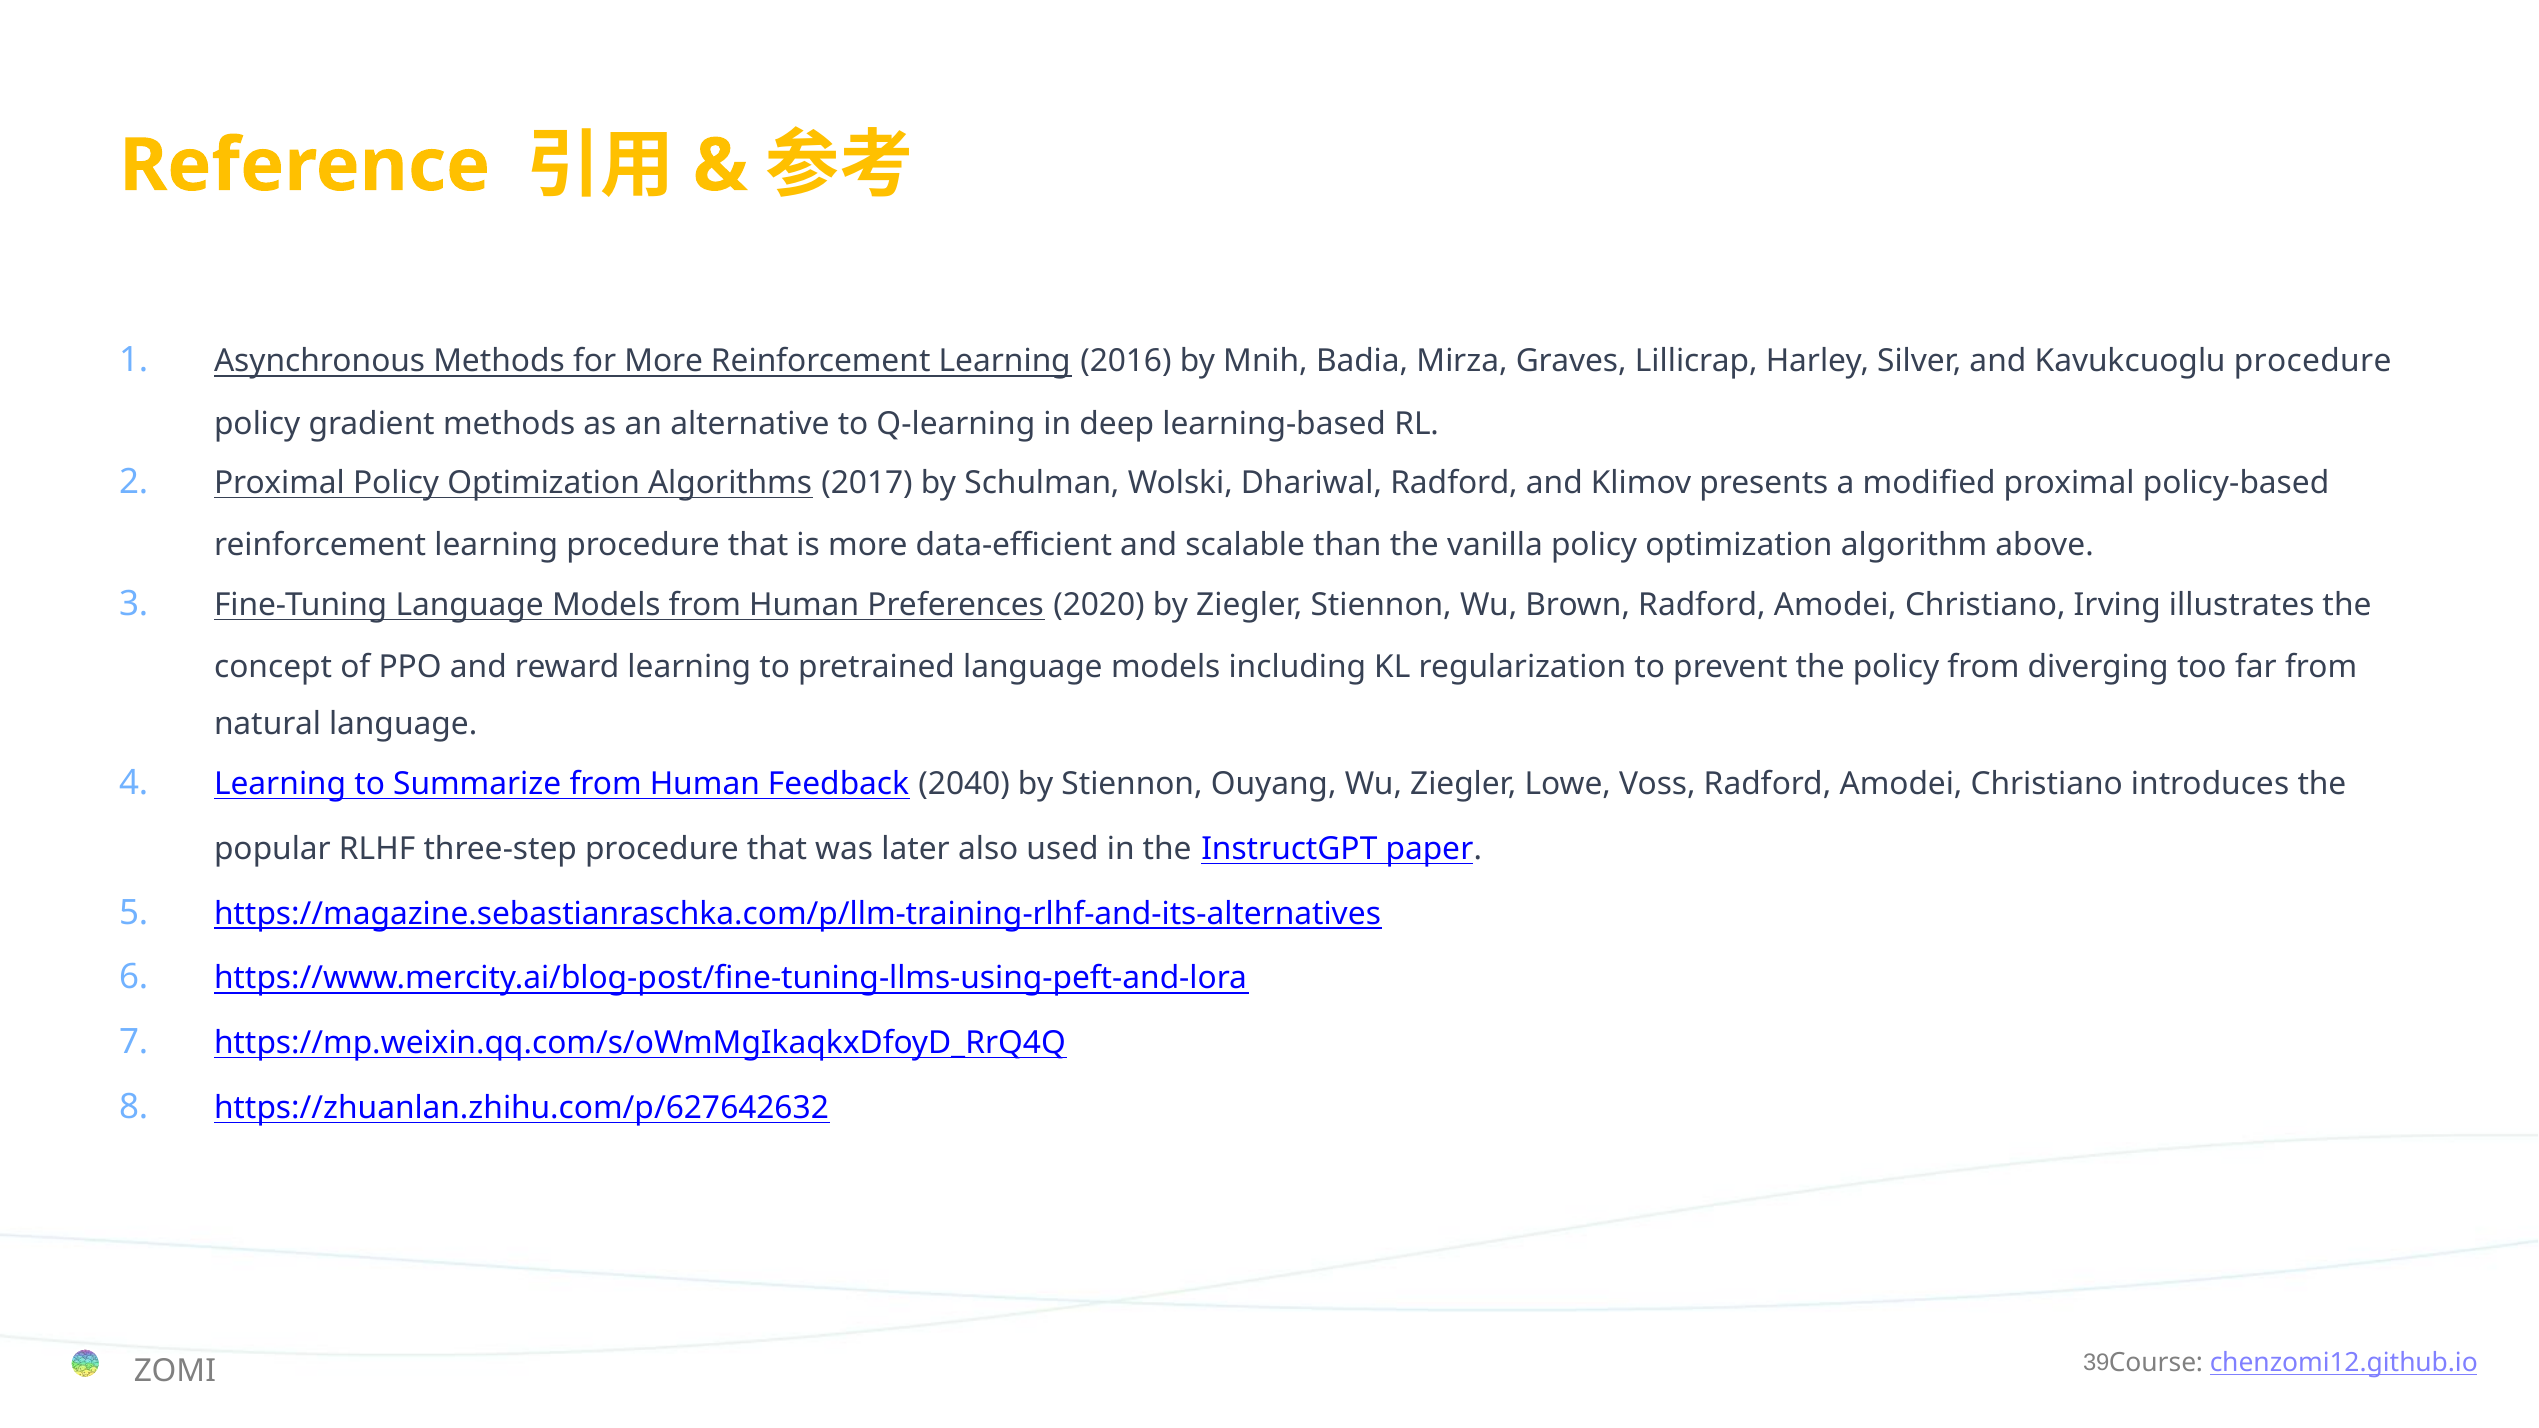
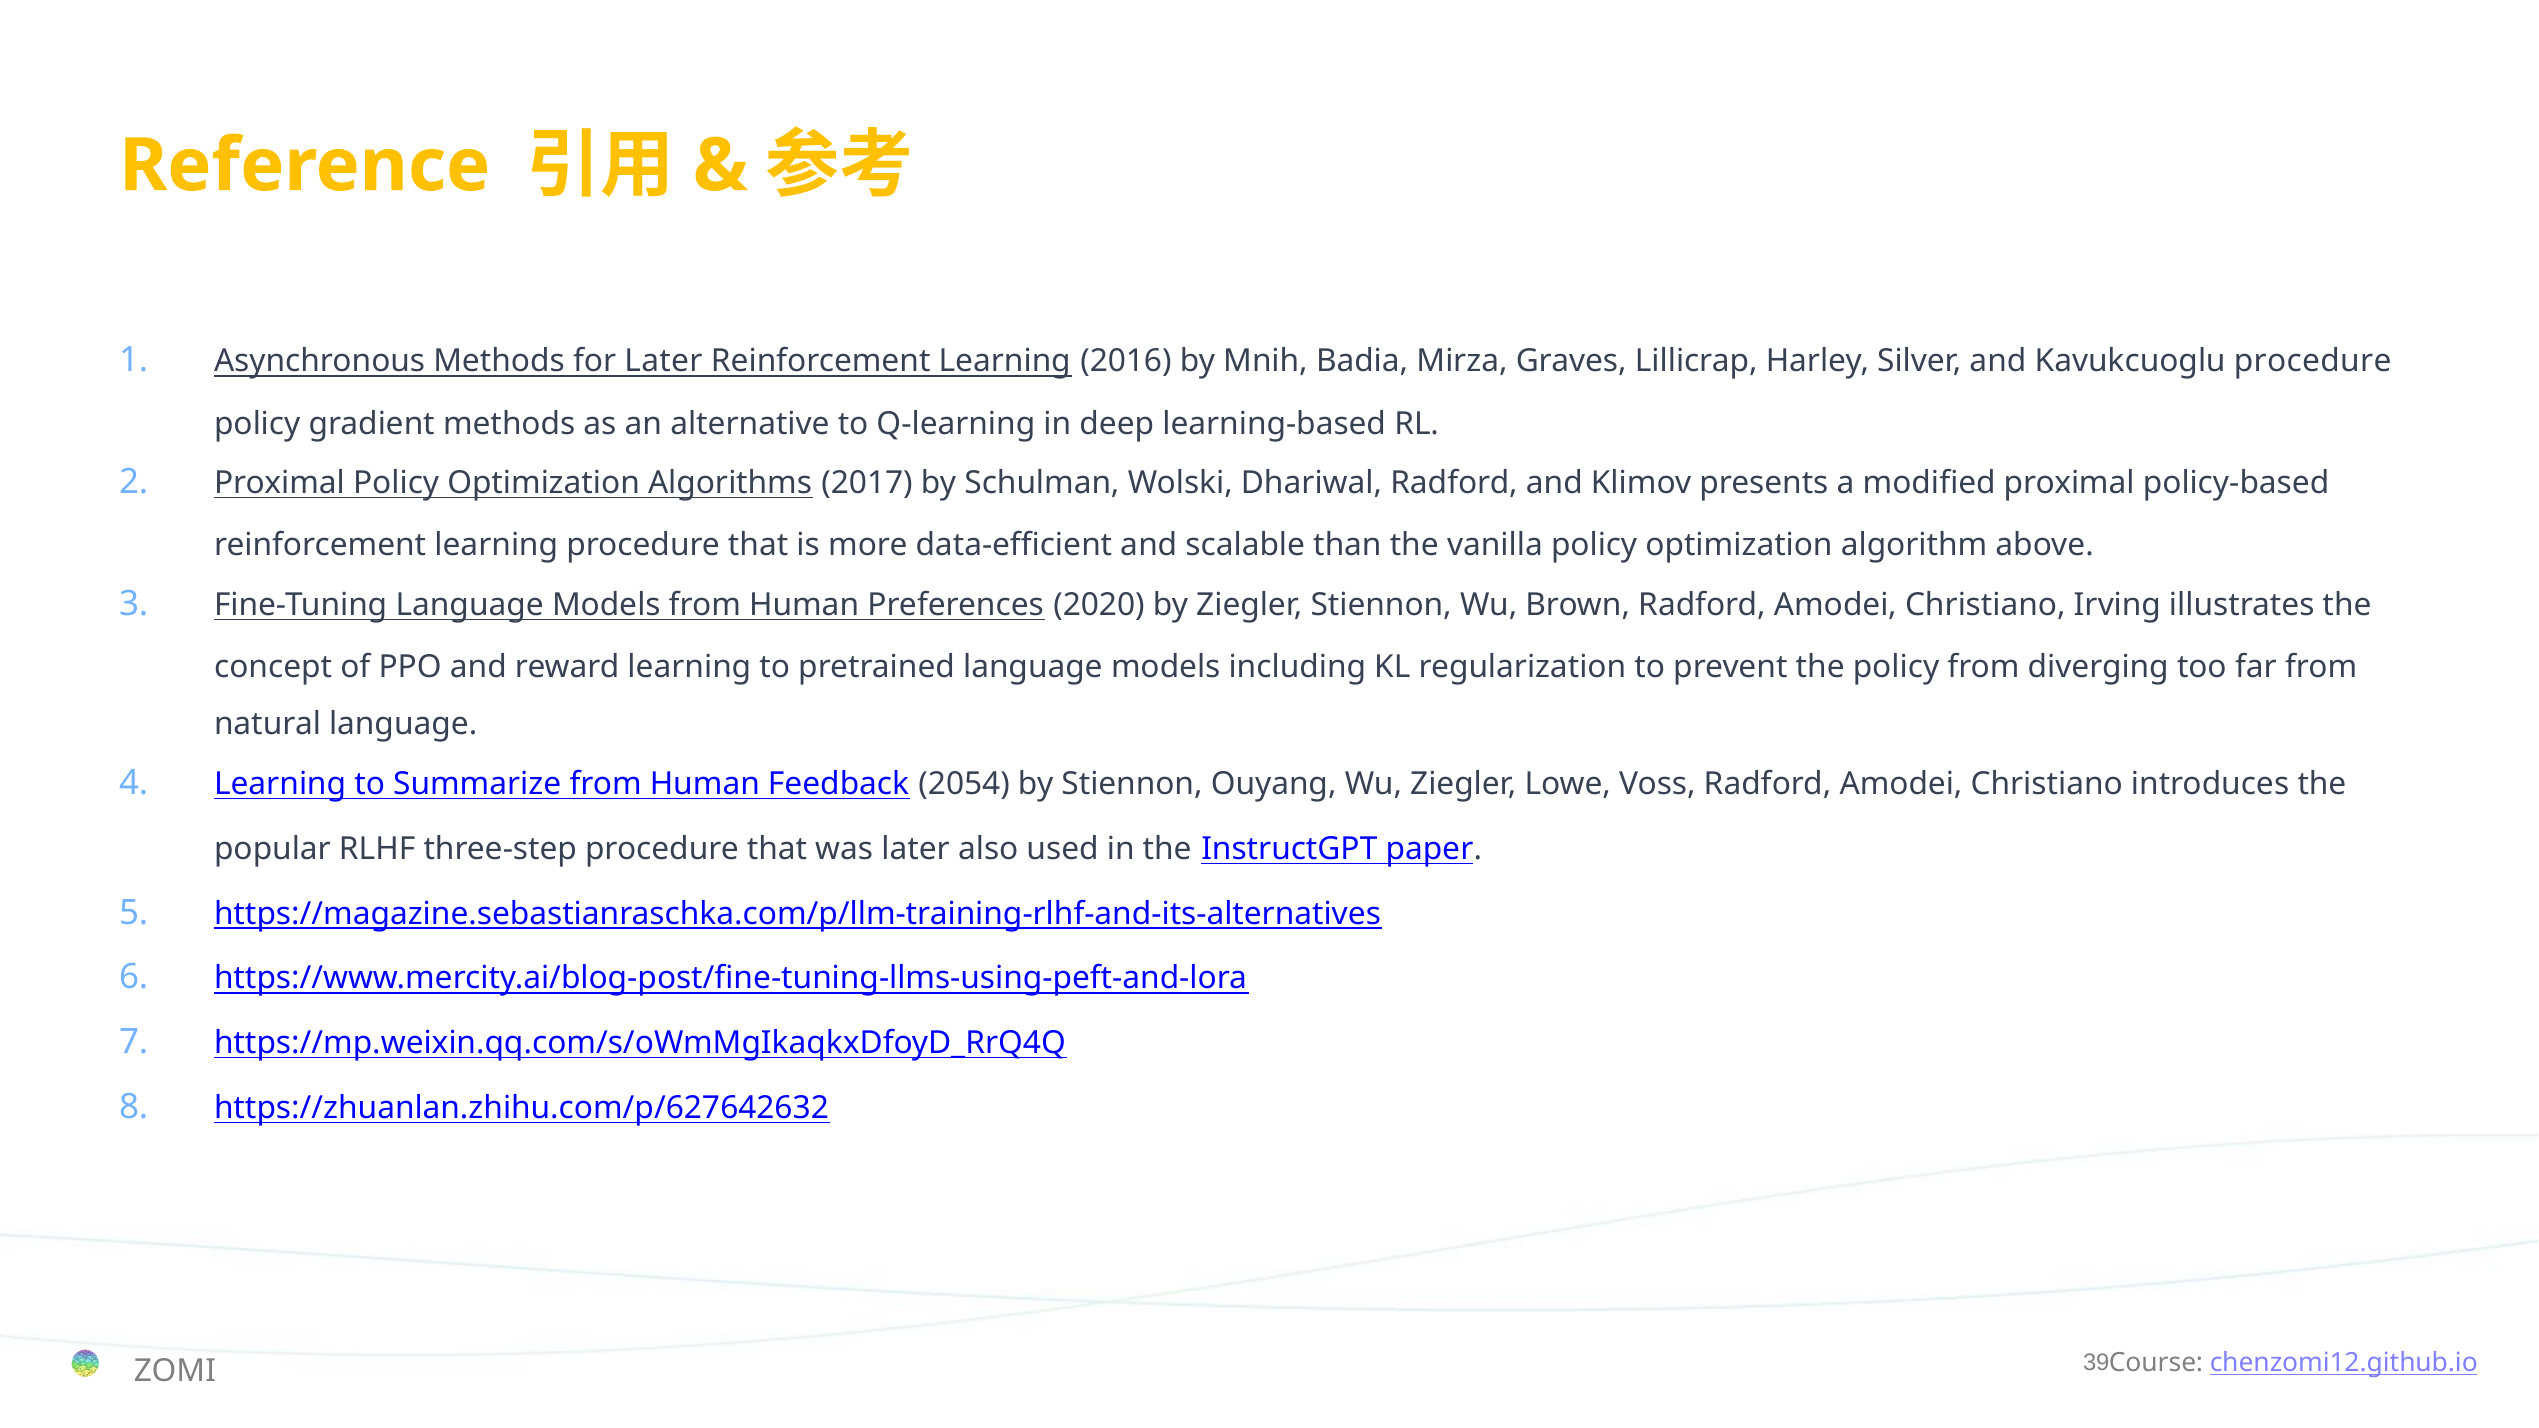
for More: More -> Later
2040: 2040 -> 2054
